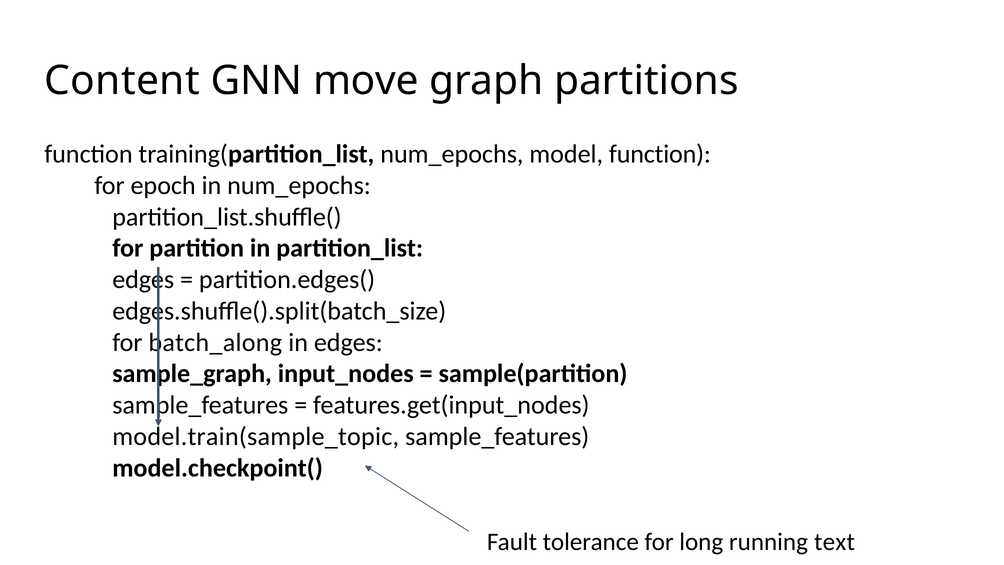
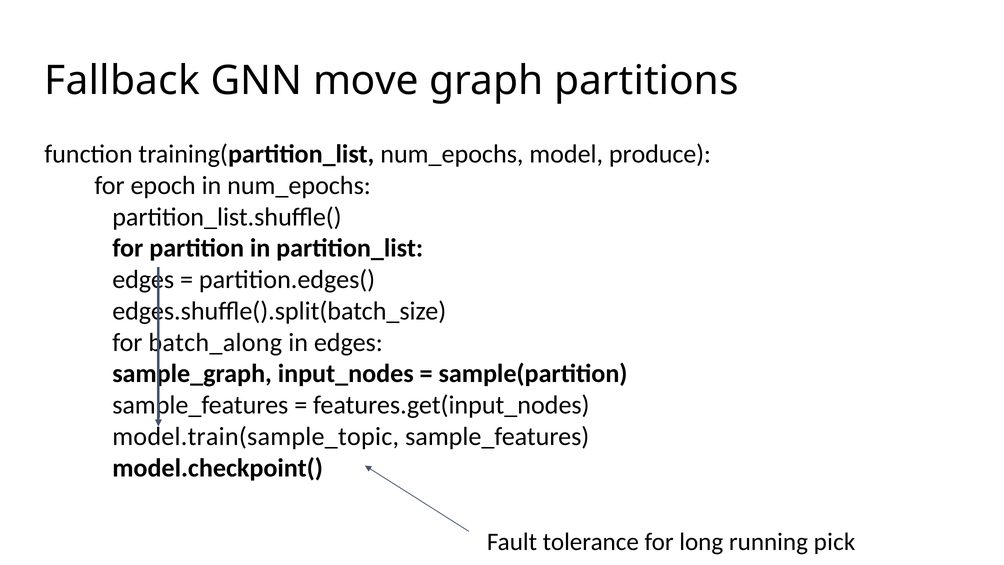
Content: Content -> Fallback
model function: function -> produce
text: text -> pick
